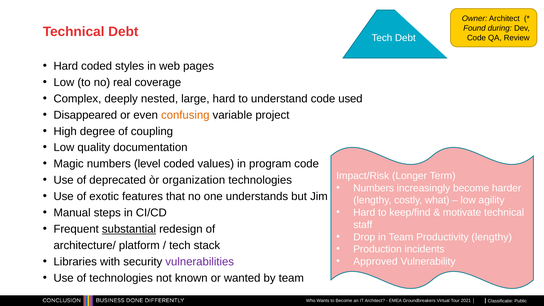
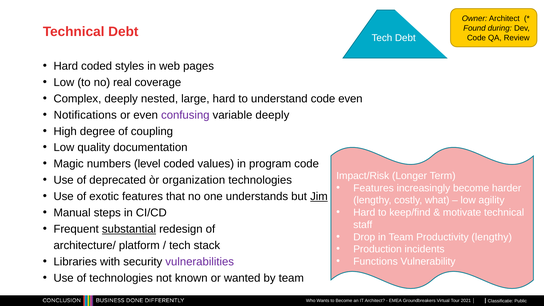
code used: used -> even
Disappeared: Disappeared -> Notifications
confusing colour: orange -> purple
variable project: project -> deeply
Numbers at (374, 188): Numbers -> Features
Jim underline: none -> present
Approved: Approved -> Functions
